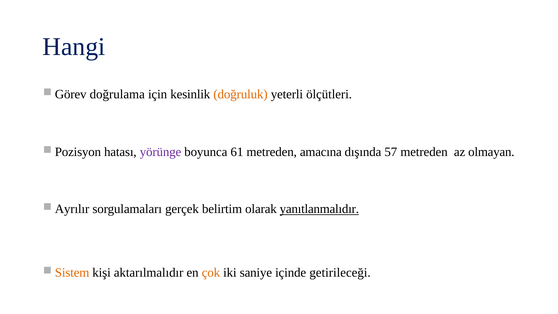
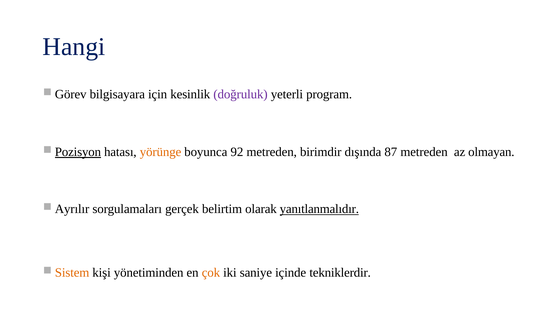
doğrulama: doğrulama -> bilgisayara
doğruluk colour: orange -> purple
ölçütleri: ölçütleri -> program
Pozisyon underline: none -> present
yörünge colour: purple -> orange
61: 61 -> 92
amacına: amacına -> birimdir
57: 57 -> 87
aktarılmalıdır: aktarılmalıdır -> yönetiminden
getirileceği: getirileceği -> tekniklerdir
